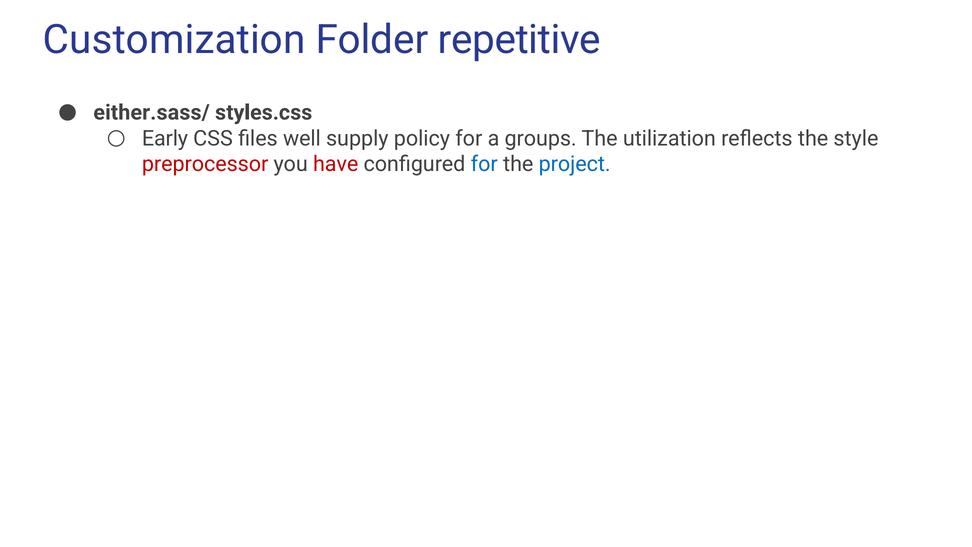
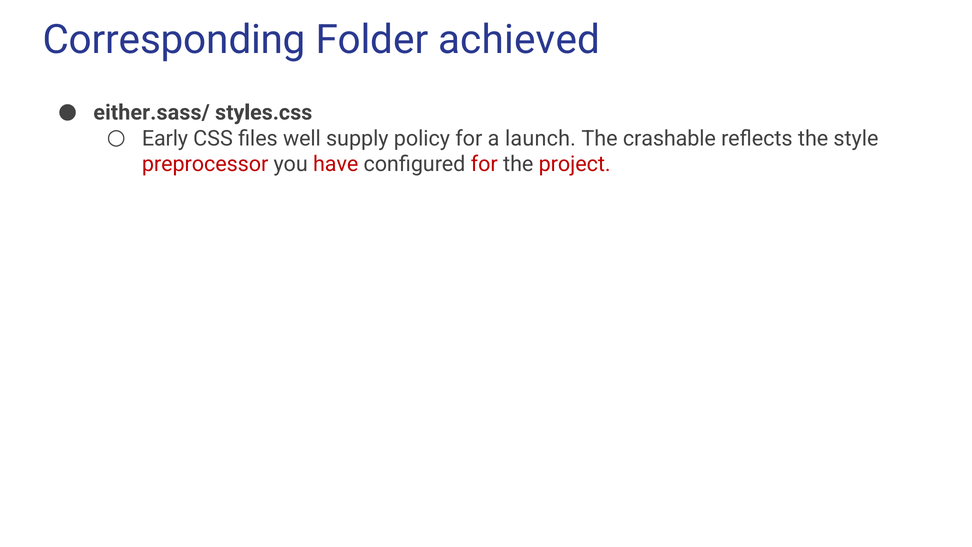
Customization: Customization -> Corresponding
repetitive: repetitive -> achieved
groups: groups -> launch
utilization: utilization -> crashable
for at (484, 164) colour: blue -> red
project colour: blue -> red
